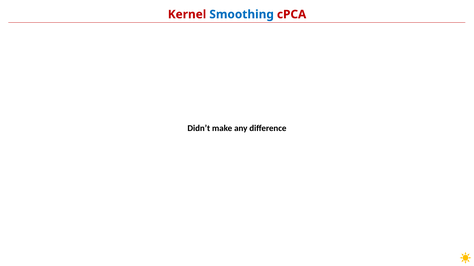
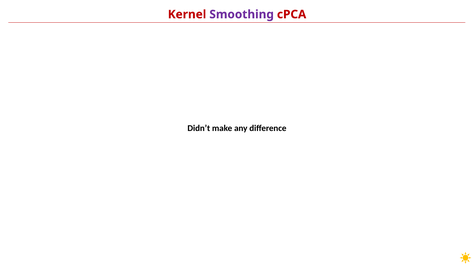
Smoothing colour: blue -> purple
